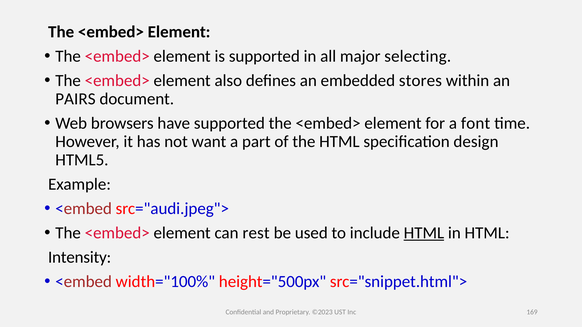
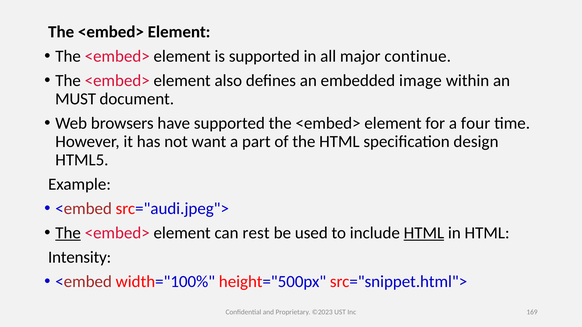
selecting: selecting -> continue
stores: stores -> image
PAIRS: PAIRS -> MUST
font: font -> four
The at (68, 233) underline: none -> present
